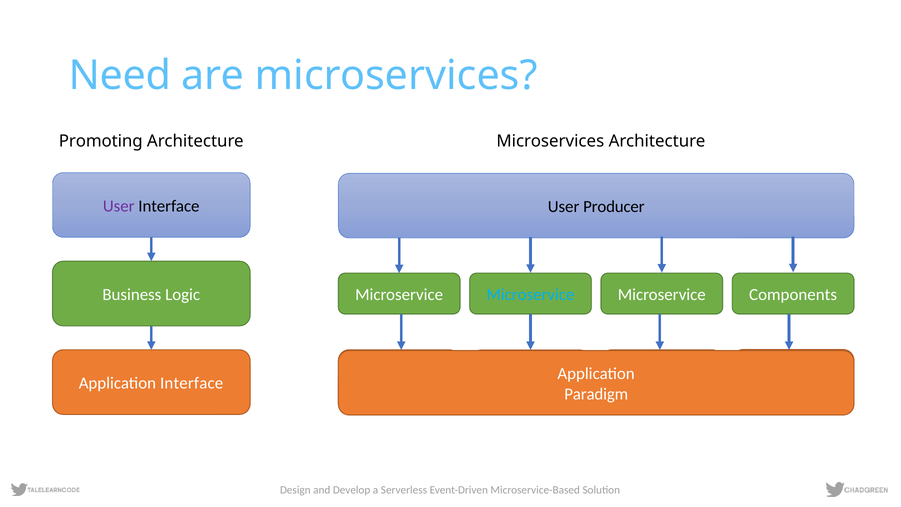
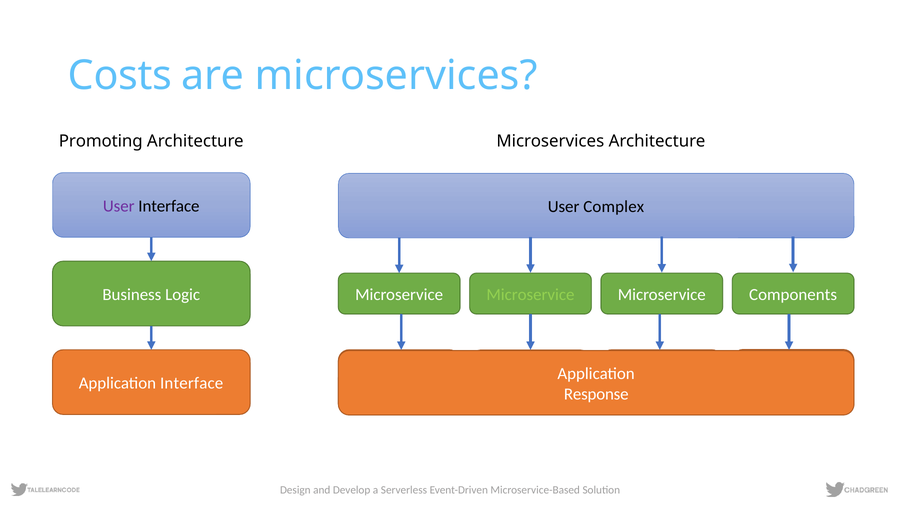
Need: Need -> Costs
Producer: Producer -> Complex
Microservice at (530, 295) colour: light blue -> light green
Paradigm: Paradigm -> Response
